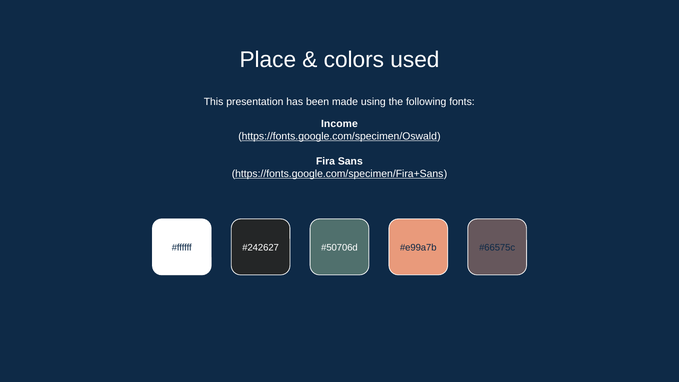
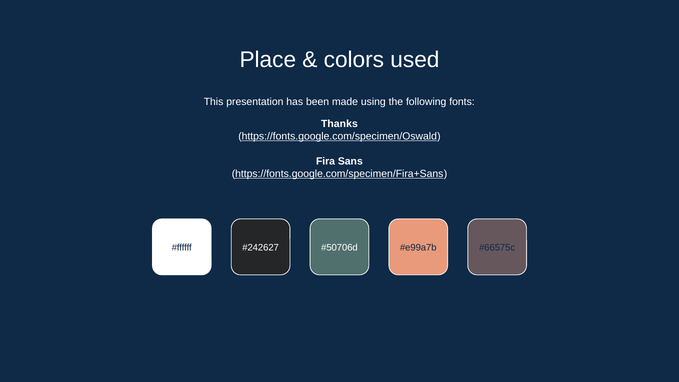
Income: Income -> Thanks
